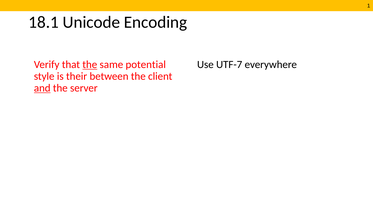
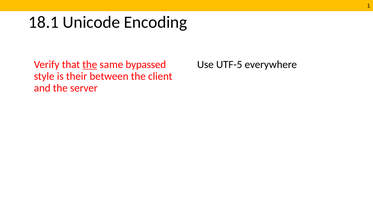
potential: potential -> bypassed
UTF-7: UTF-7 -> UTF-5
and underline: present -> none
